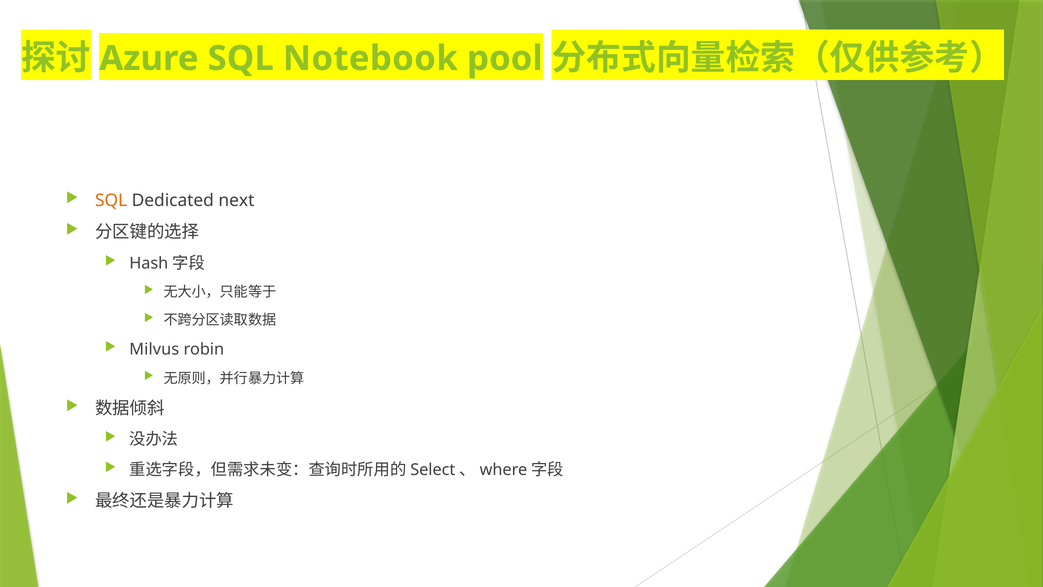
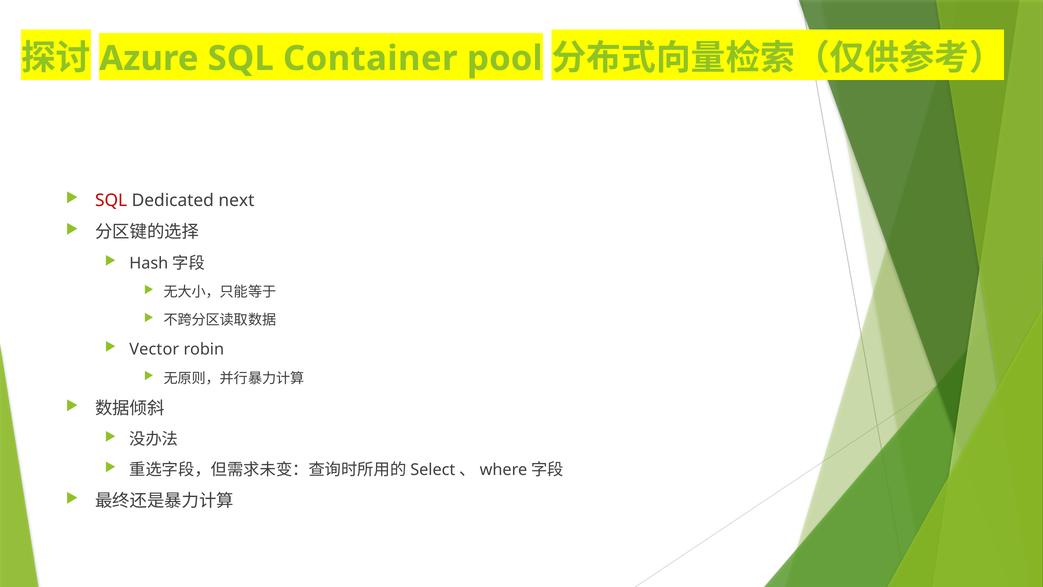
Notebook: Notebook -> Container
SQL at (111, 200) colour: orange -> red
Milvus: Milvus -> Vector
